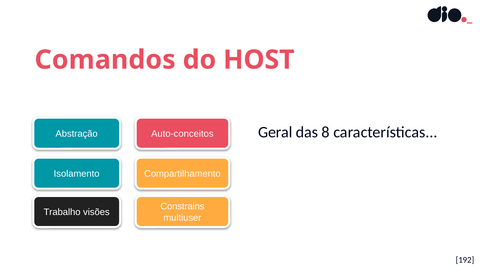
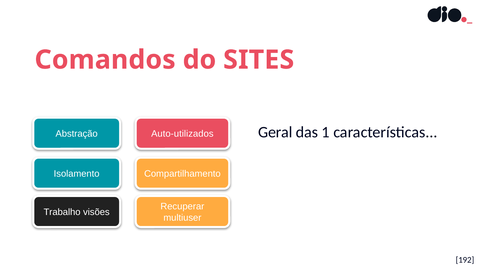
HOST: HOST -> SITES
8: 8 -> 1
Auto-conceitos: Auto-conceitos -> Auto-utilizados
Constrains: Constrains -> Recuperar
